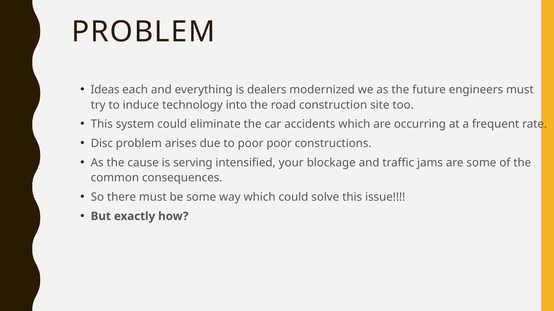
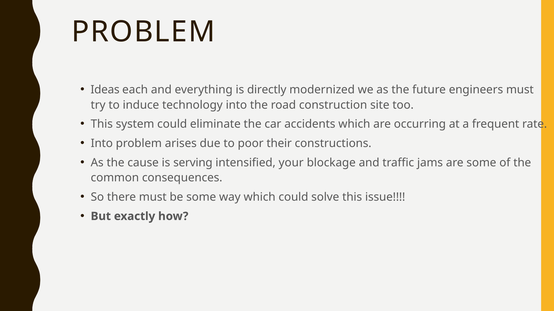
dealers: dealers -> directly
Disc at (102, 144): Disc -> Into
poor poor: poor -> their
